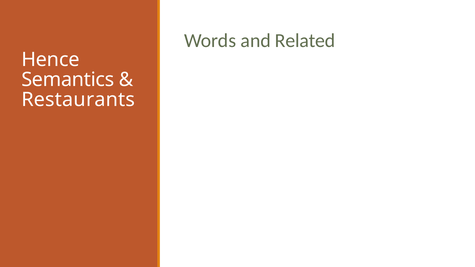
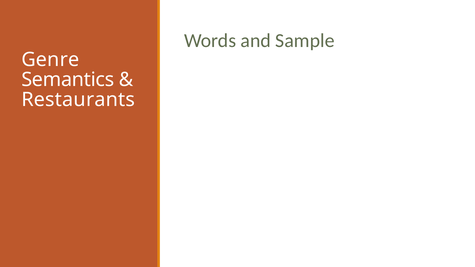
Related: Related -> Sample
Hence: Hence -> Genre
